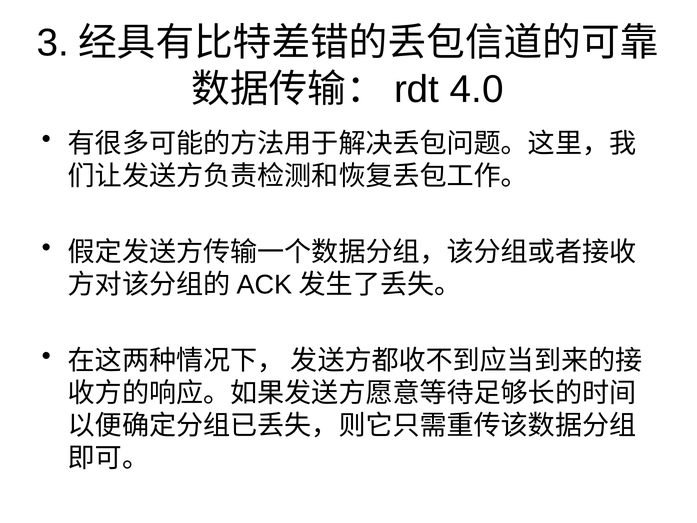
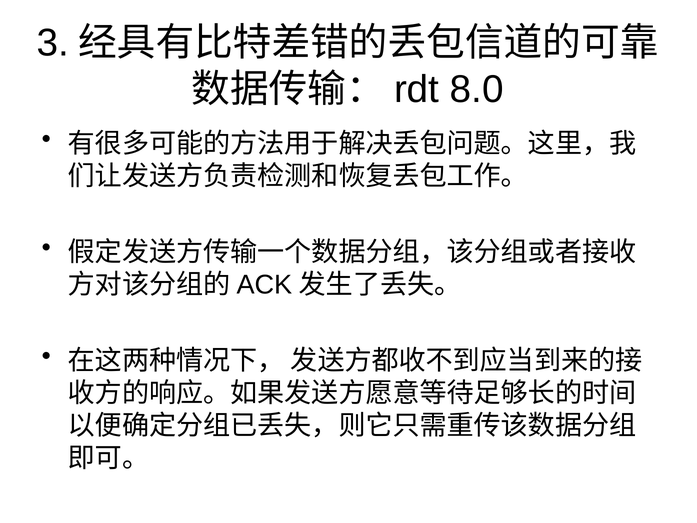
4.0: 4.0 -> 8.0
